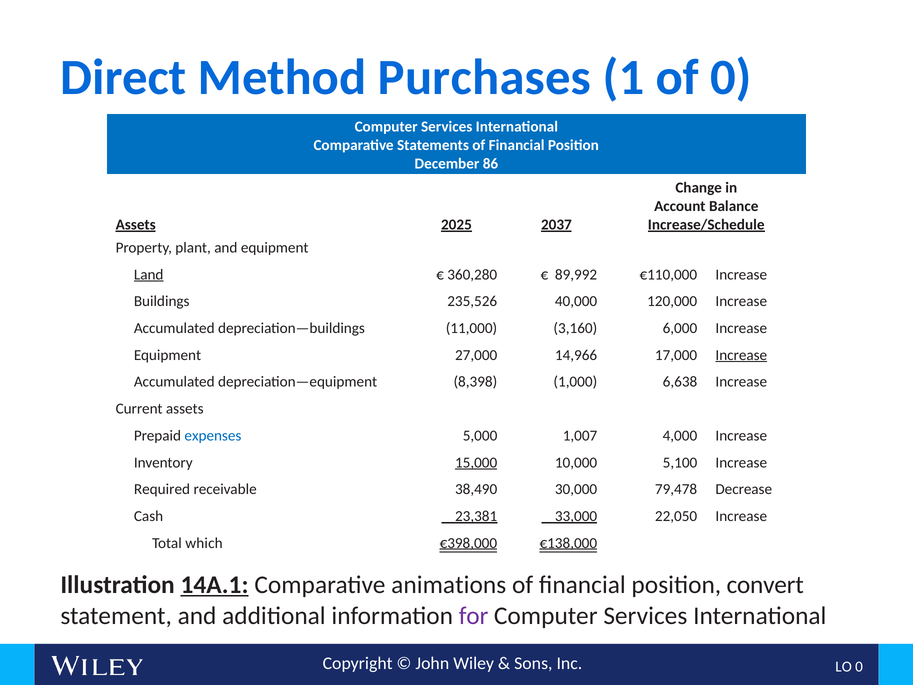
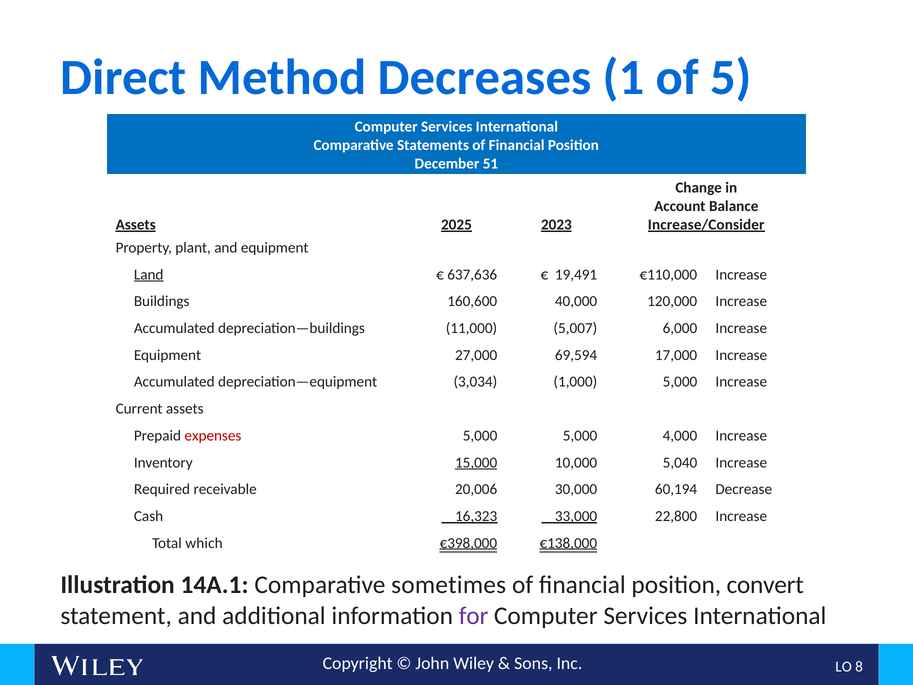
Purchases: Purchases -> Decreases
of 0: 0 -> 5
86: 86 -> 51
Increase/Schedule: Increase/Schedule -> Increase/Consider
2037: 2037 -> 2023
360,280: 360,280 -> 637,636
89,992: 89,992 -> 19,491
235,526: 235,526 -> 160,600
3,160: 3,160 -> 5,007
14,966: 14,966 -> 69,594
Increase at (741, 355) underline: present -> none
8,398: 8,398 -> 3,034
1,000 6,638: 6,638 -> 5,000
expenses colour: blue -> red
5,000 1,007: 1,007 -> 5,000
5,100: 5,100 -> 5,040
38,490: 38,490 -> 20,006
79,478: 79,478 -> 60,194
23,381: 23,381 -> 16,323
22,050: 22,050 -> 22,800
14A.1 underline: present -> none
animations: animations -> sometimes
O 0: 0 -> 8
